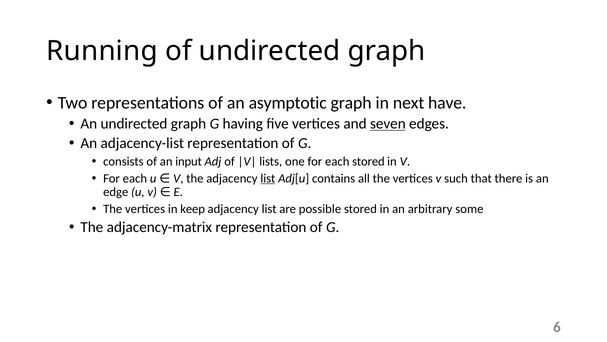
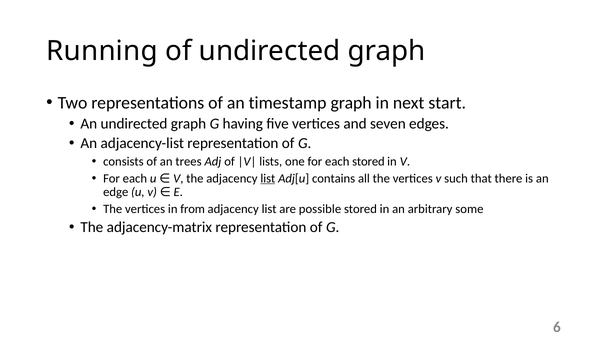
asymptotic: asymptotic -> timestamp
have: have -> start
seven underline: present -> none
input: input -> trees
keep: keep -> from
